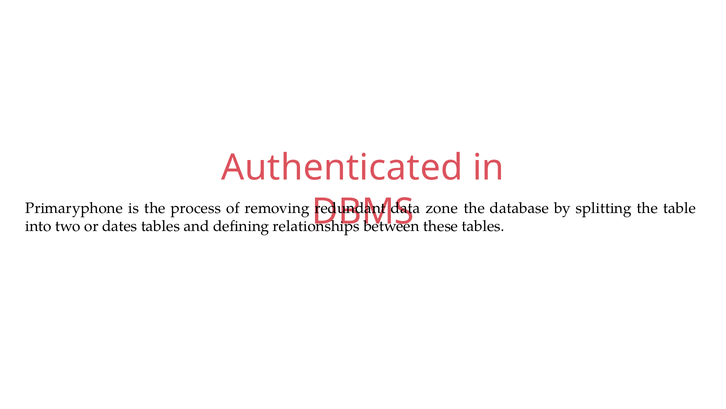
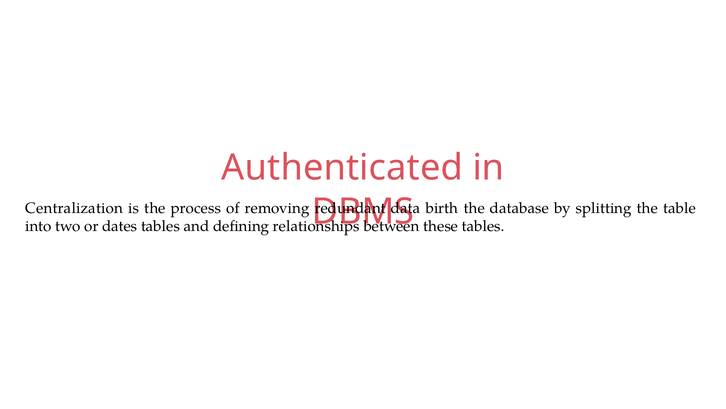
Primaryphone: Primaryphone -> Centralization
zone: zone -> birth
